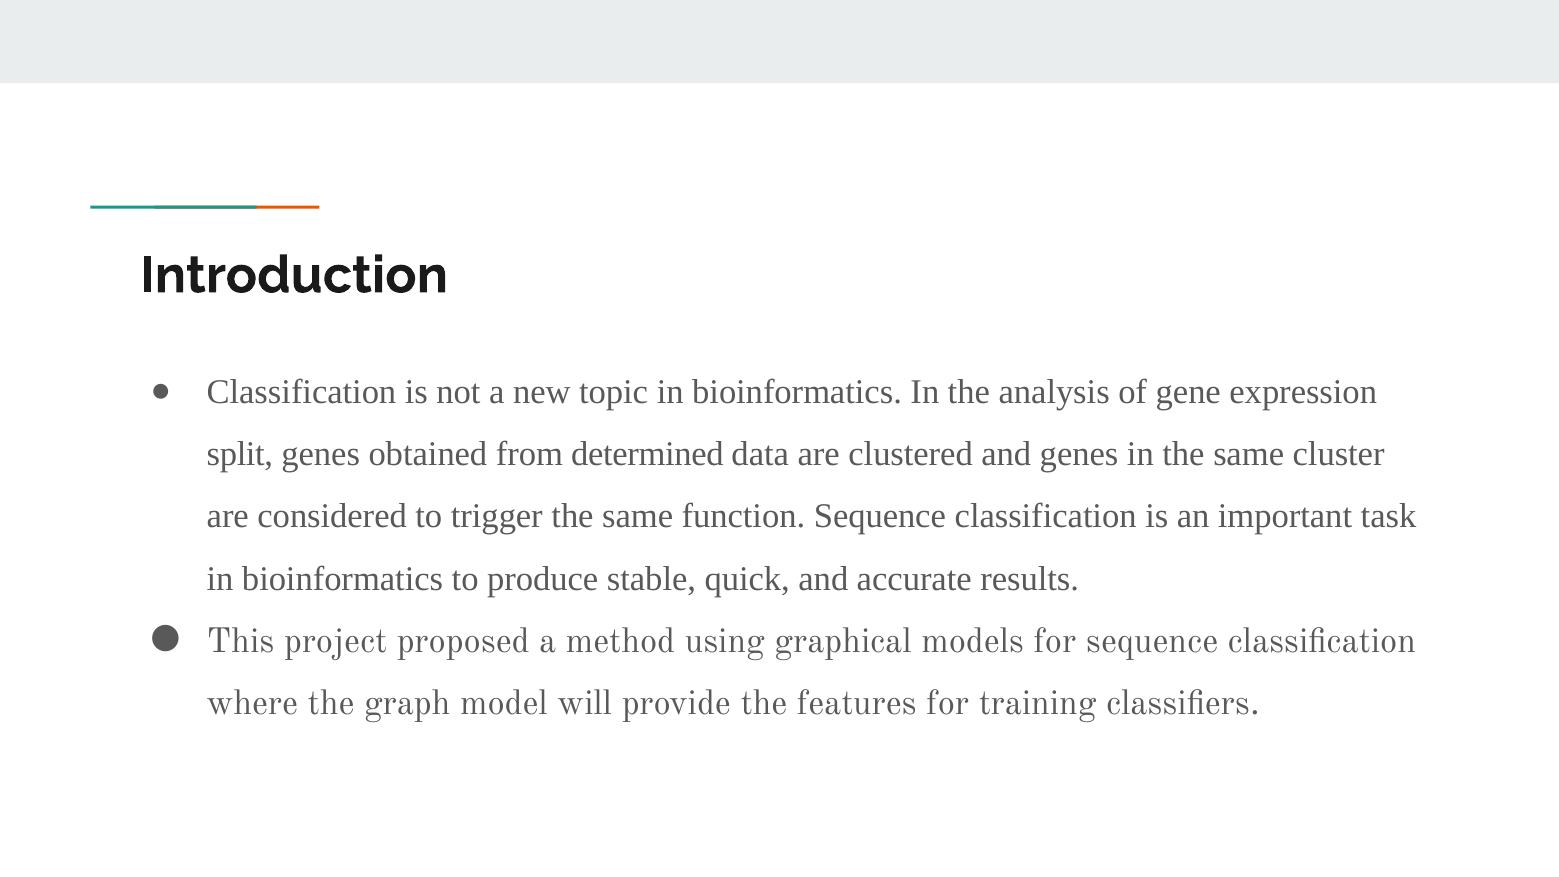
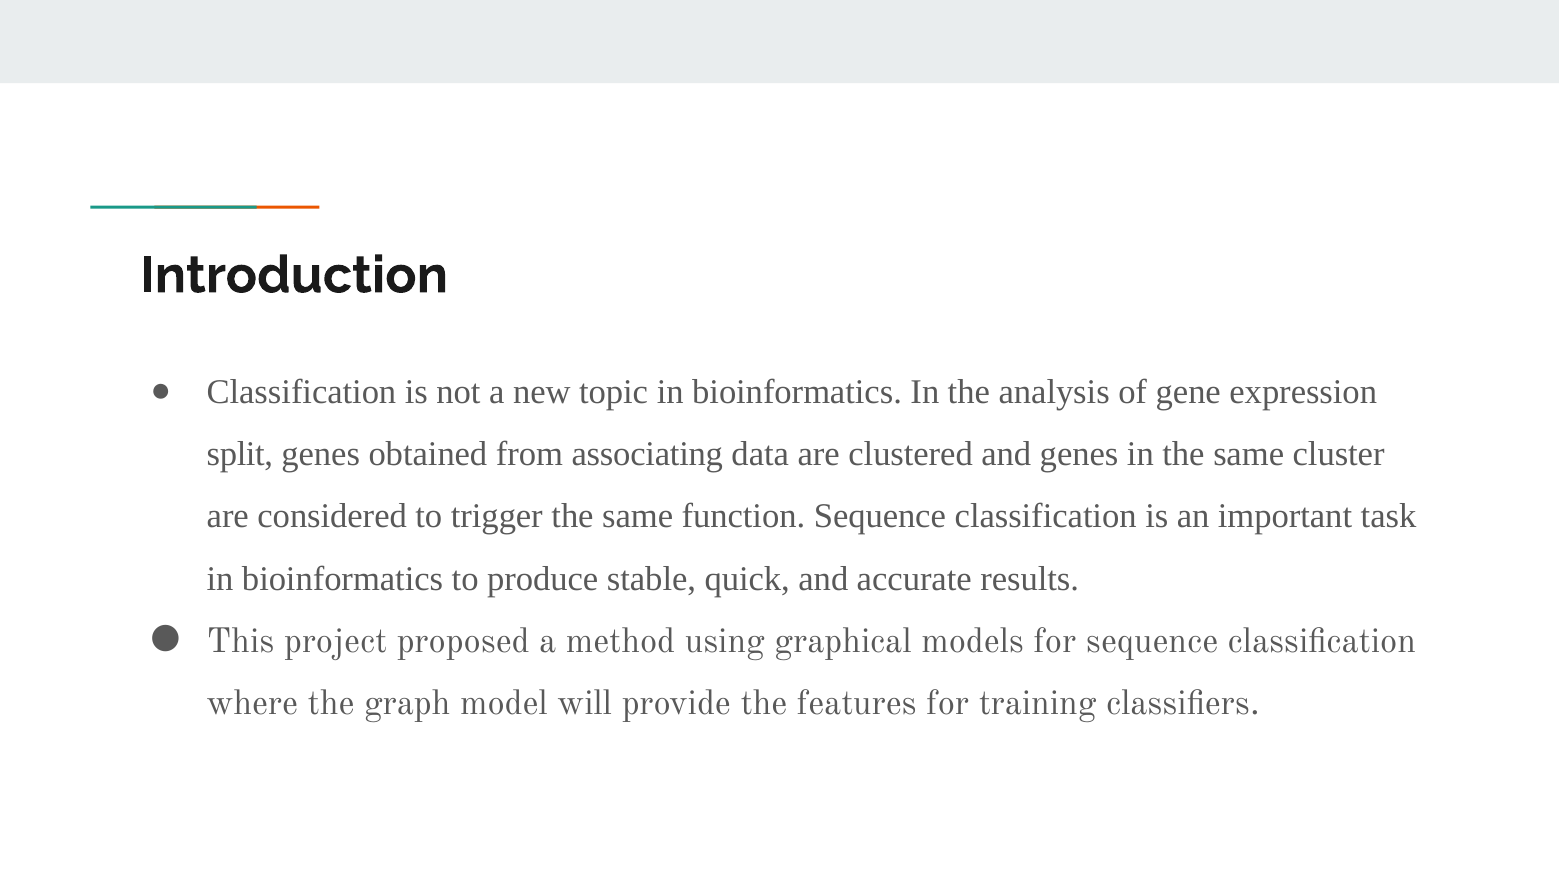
determined: determined -> associating
